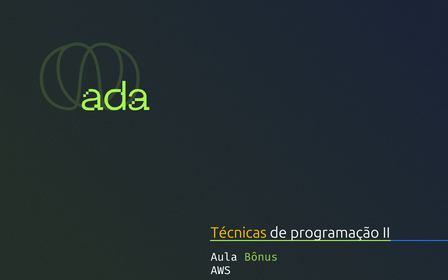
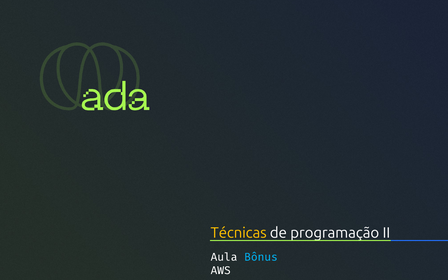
Bônus colour: light green -> light blue
